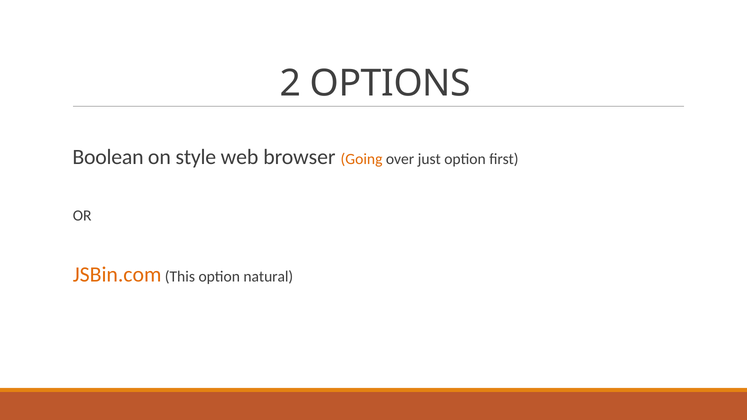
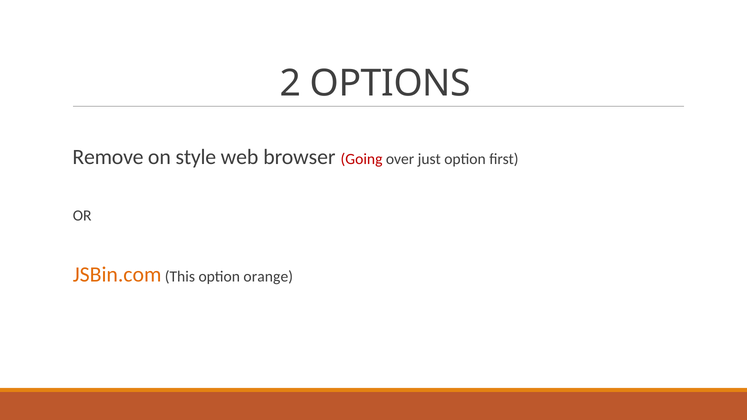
Boolean: Boolean -> Remove
Going colour: orange -> red
natural: natural -> orange
